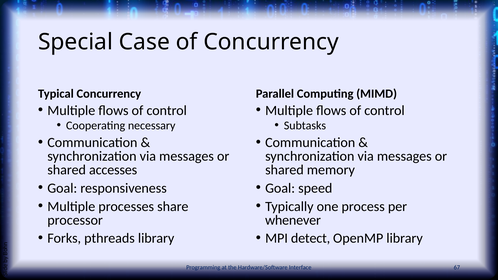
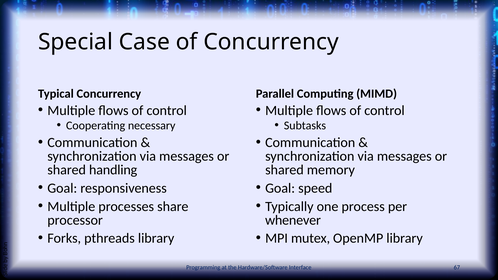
accesses: accesses -> handling
detect: detect -> mutex
